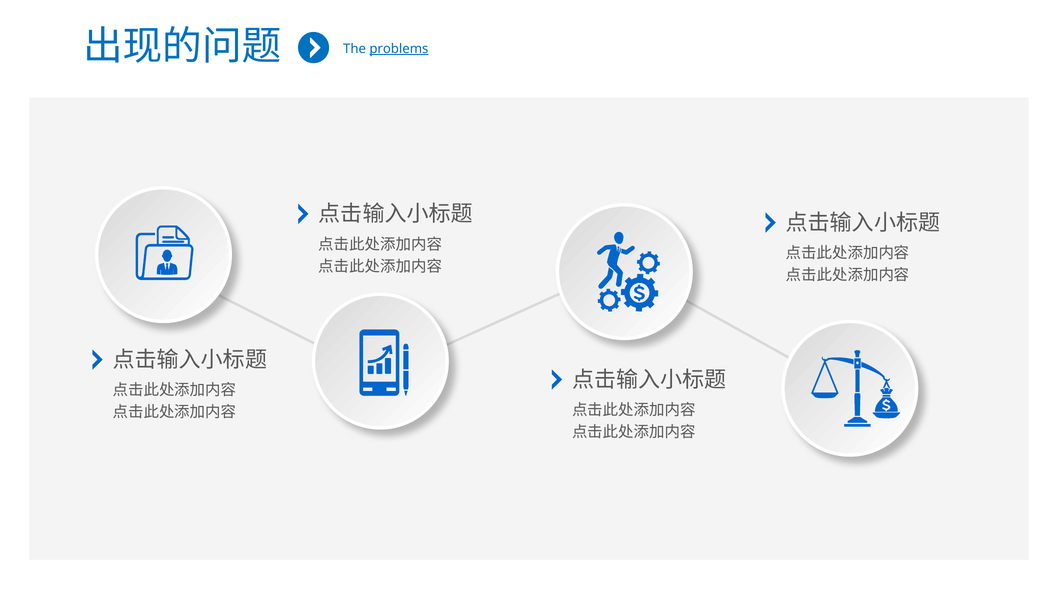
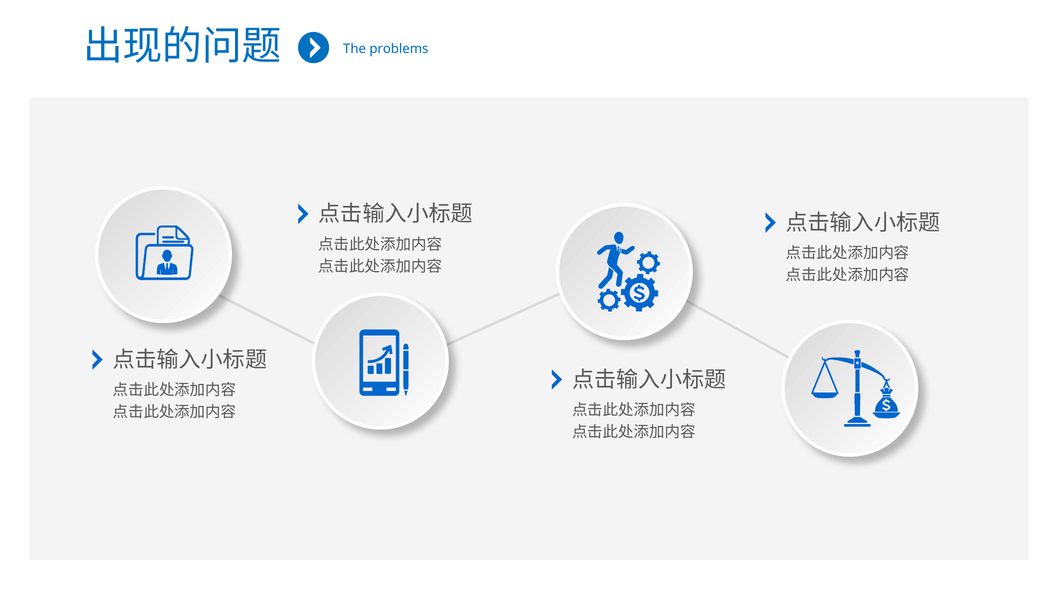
problems underline: present -> none
